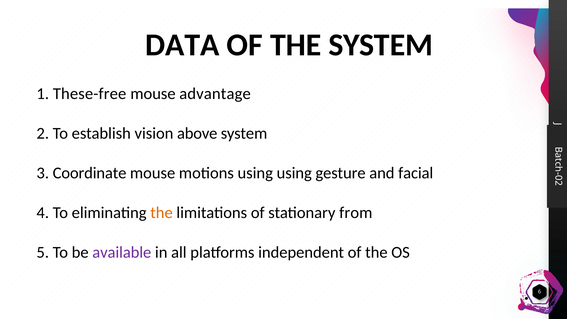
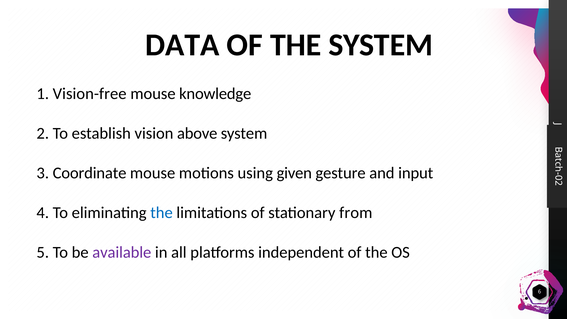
These-free: These-free -> Vision-free
advantage: advantage -> knowledge
using using: using -> given
facial: facial -> input
the at (162, 213) colour: orange -> blue
